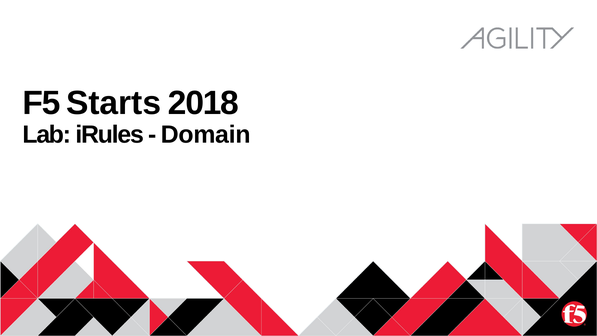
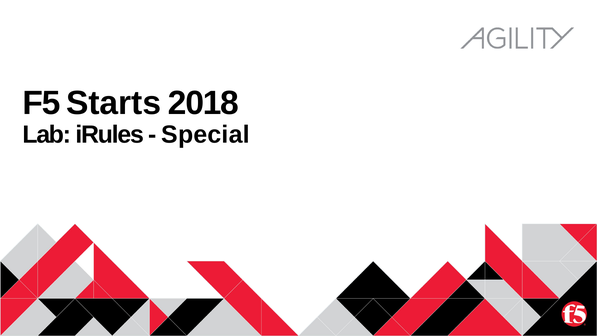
Domain: Domain -> Special
